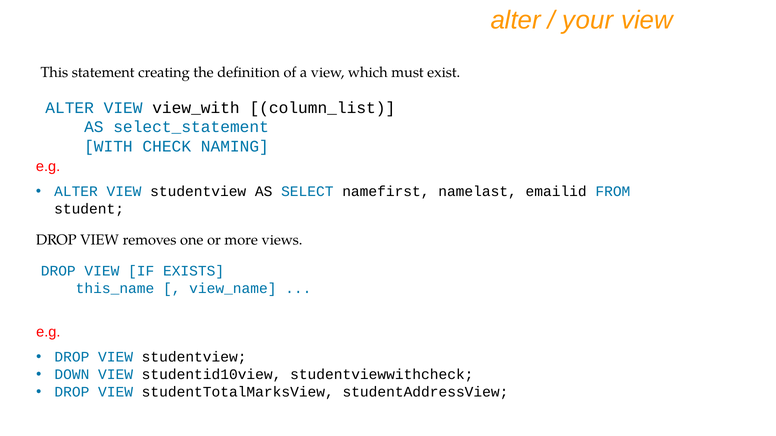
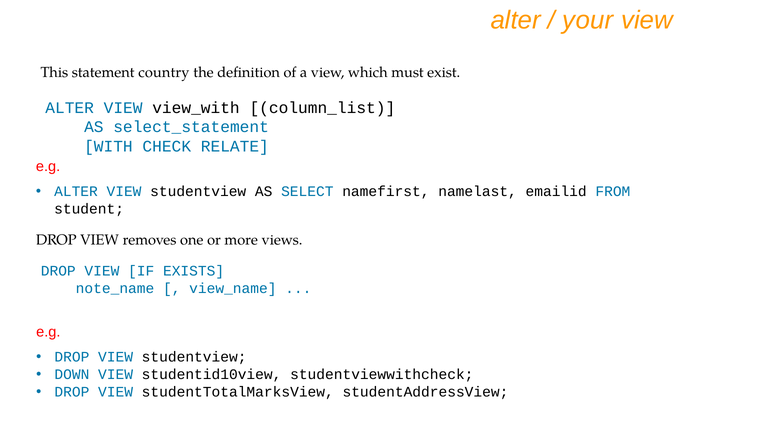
creating: creating -> country
NAMING: NAMING -> RELATE
this_name: this_name -> note_name
